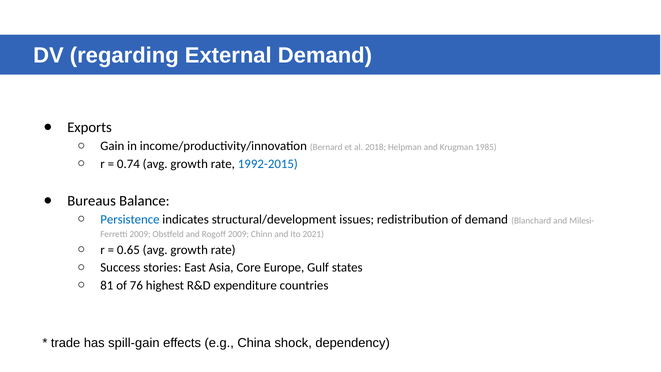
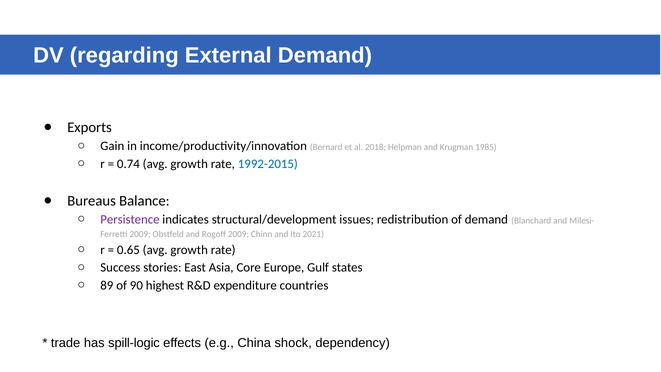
Persistence colour: blue -> purple
81: 81 -> 89
76: 76 -> 90
spill-gain: spill-gain -> spill-logic
